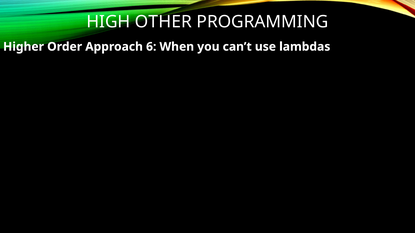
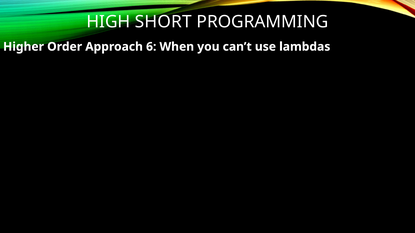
OTHER: OTHER -> SHORT
